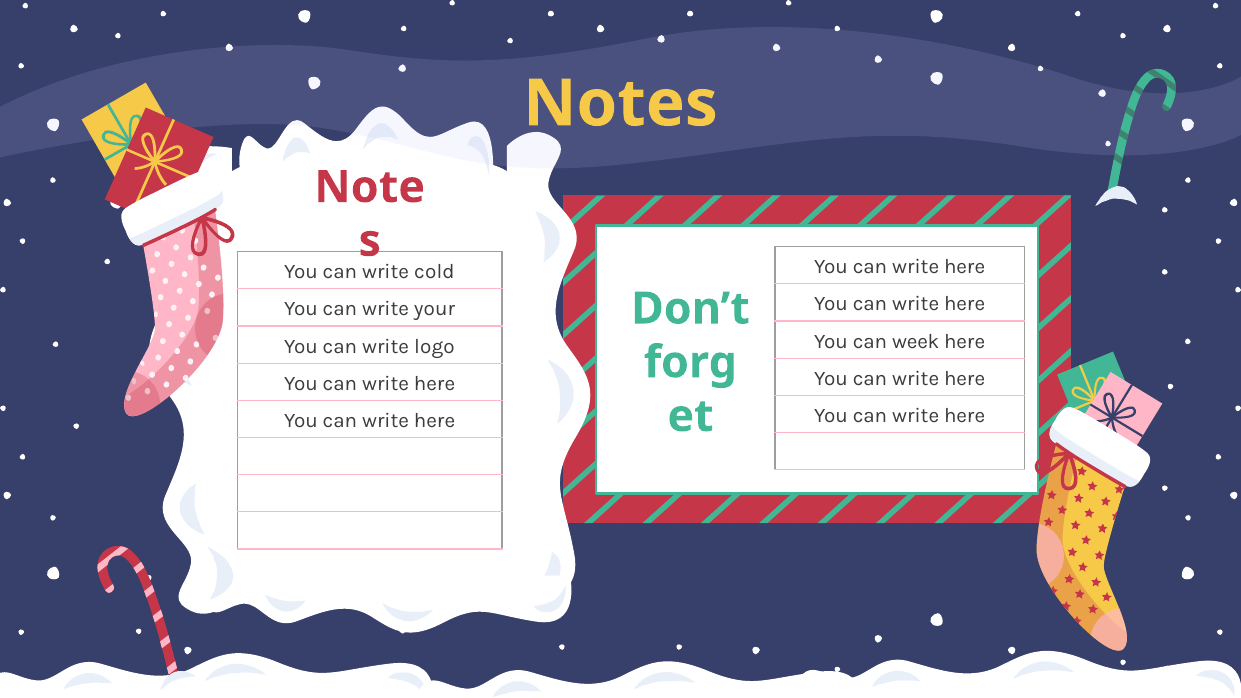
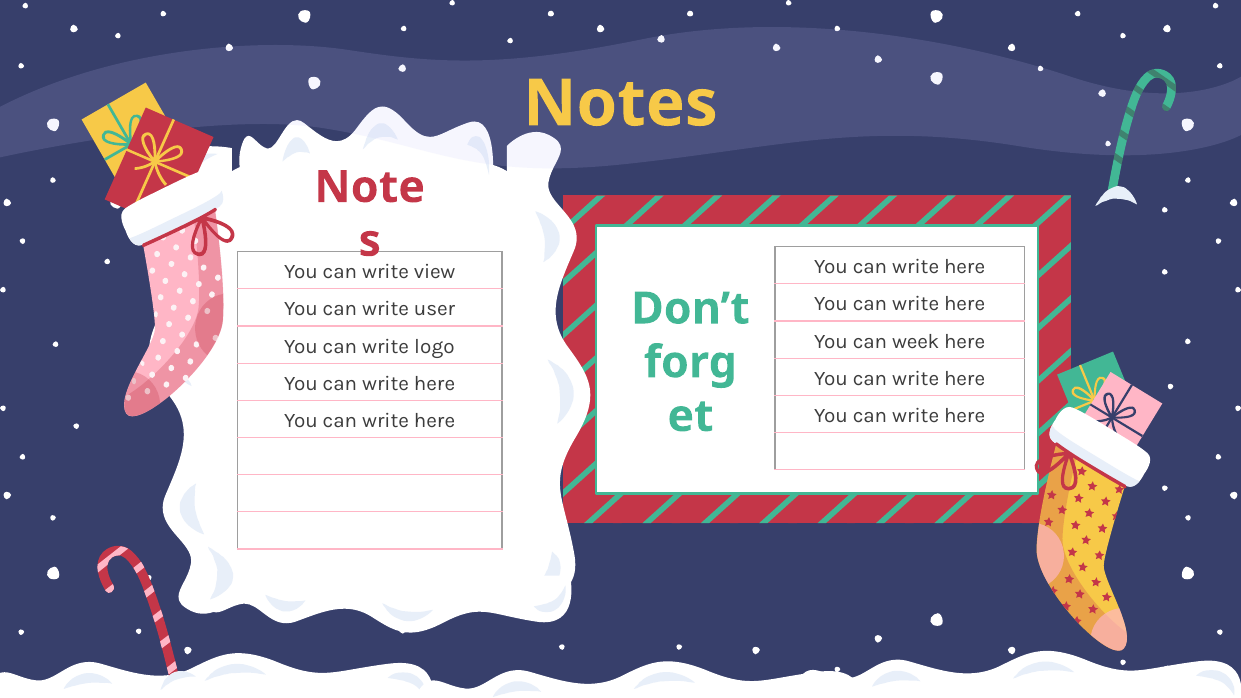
cold: cold -> view
your: your -> user
